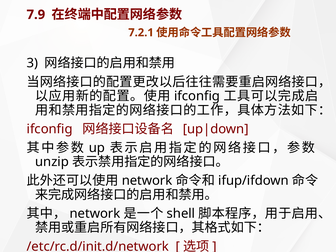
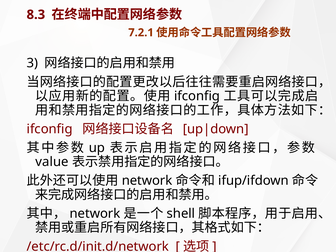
7.9: 7.9 -> 8.3
unzip: unzip -> value
